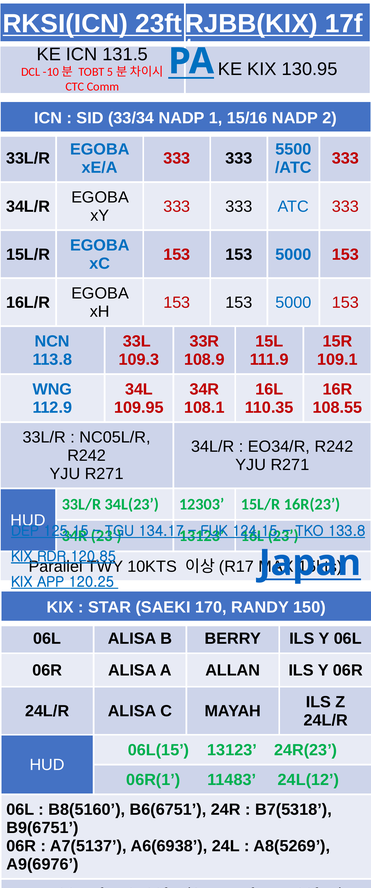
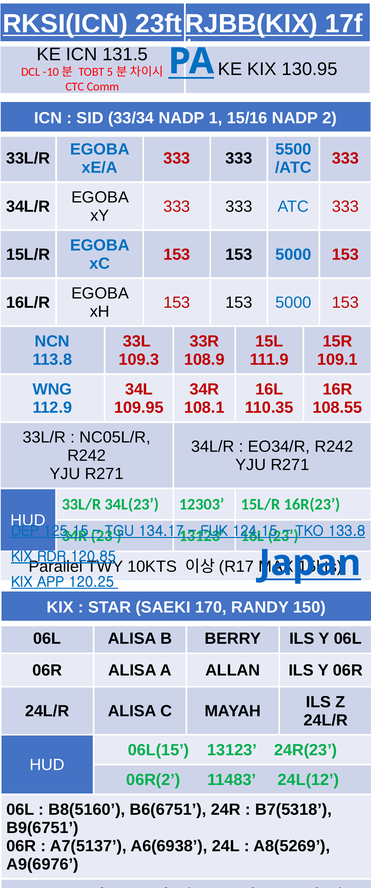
06R(1: 06R(1 -> 06R(2
